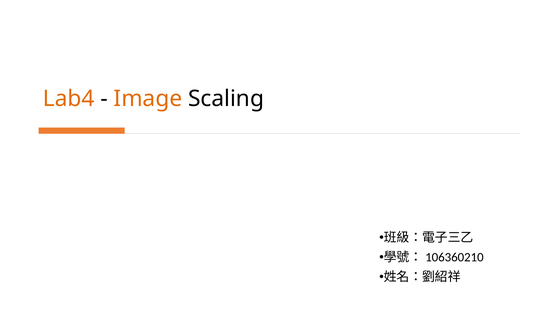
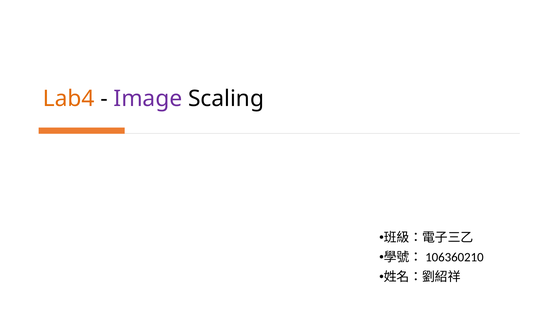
Image colour: orange -> purple
